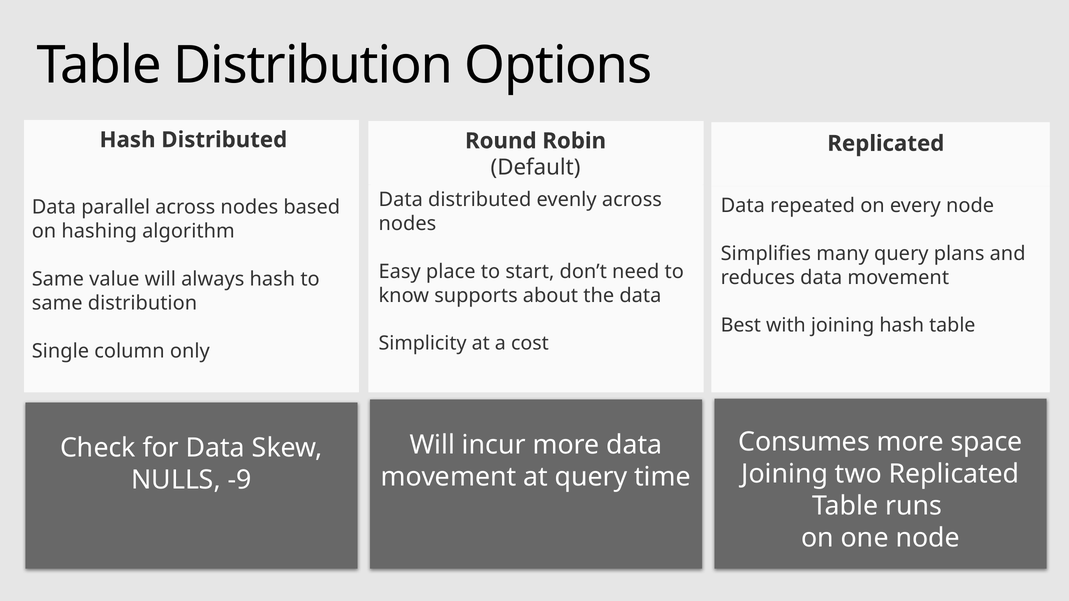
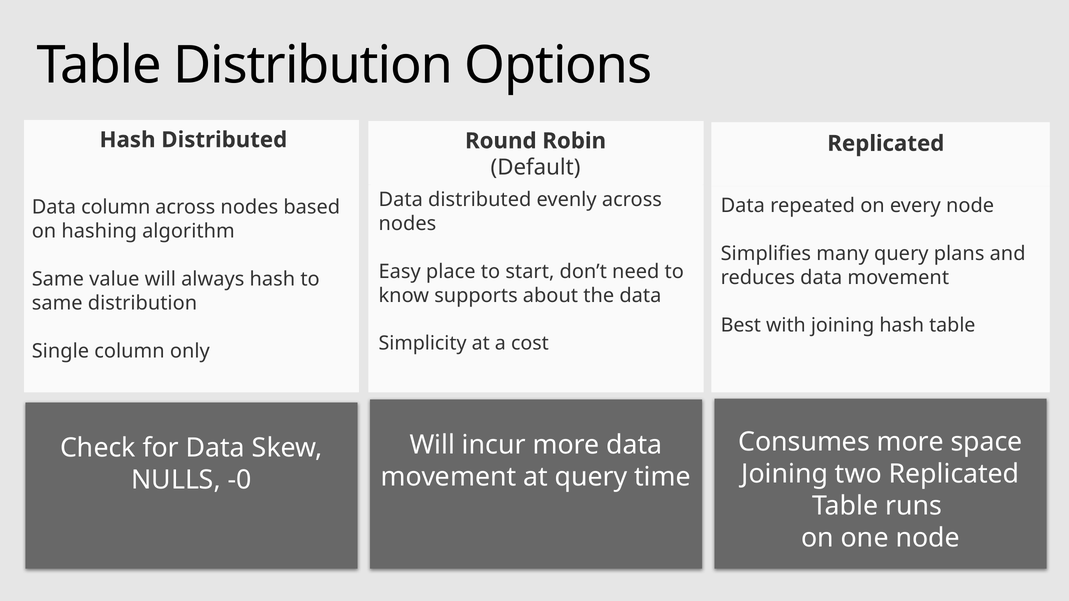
Data parallel: parallel -> column
-9: -9 -> -0
